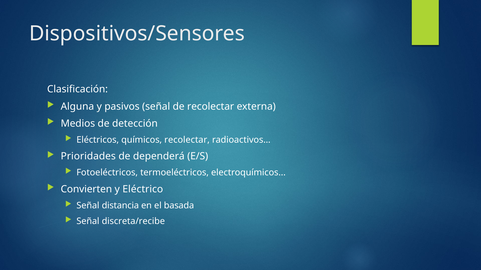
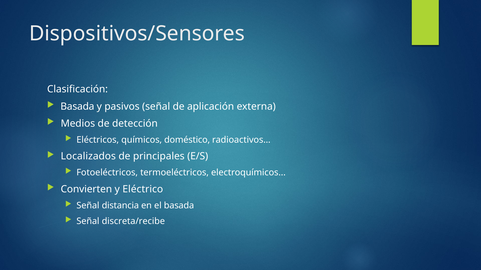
Alguna at (77, 107): Alguna -> Basada
de recolectar: recolectar -> aplicación
químicos recolectar: recolectar -> doméstico
Prioridades: Prioridades -> Localizados
dependerá: dependerá -> principales
